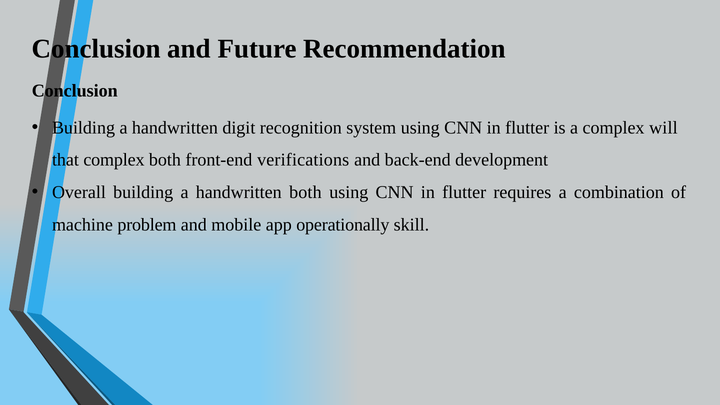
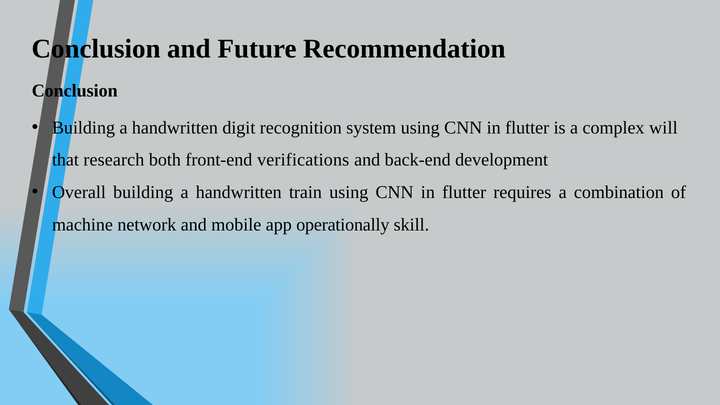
that complex: complex -> research
handwritten both: both -> train
problem: problem -> network
